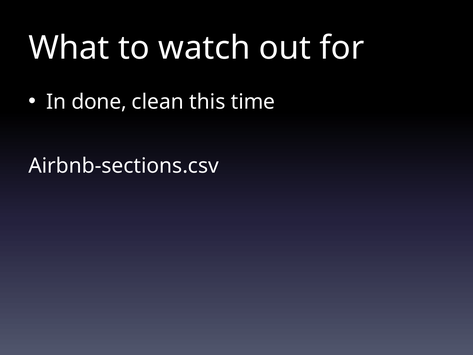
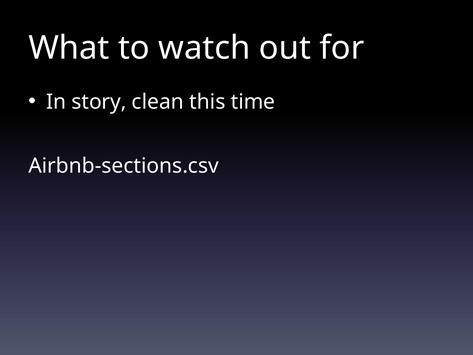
done: done -> story
